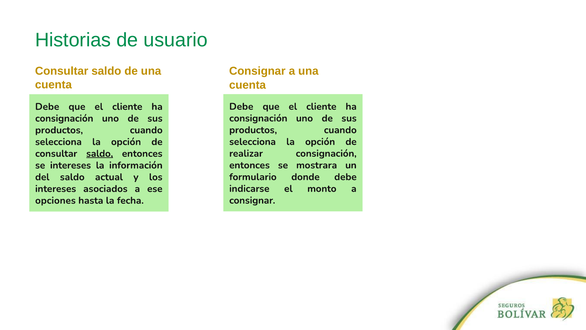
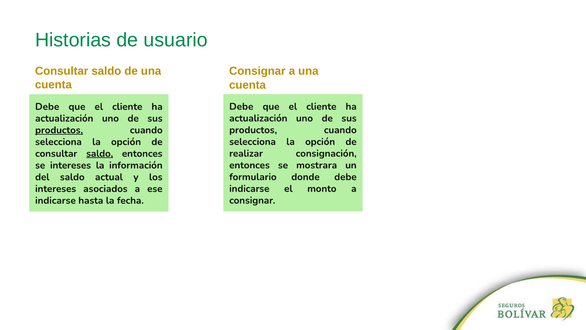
consignación at (258, 118): consignación -> actualización
consignación at (64, 118): consignación -> actualización
productos at (59, 130) underline: none -> present
opciones at (55, 200): opciones -> indicarse
